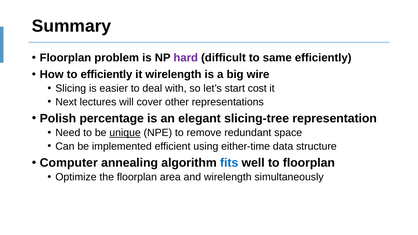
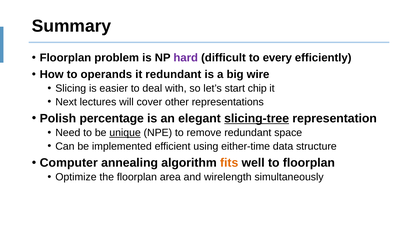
same: same -> every
to efficiently: efficiently -> operands
it wirelength: wirelength -> redundant
cost: cost -> chip
slicing-tree underline: none -> present
fits colour: blue -> orange
